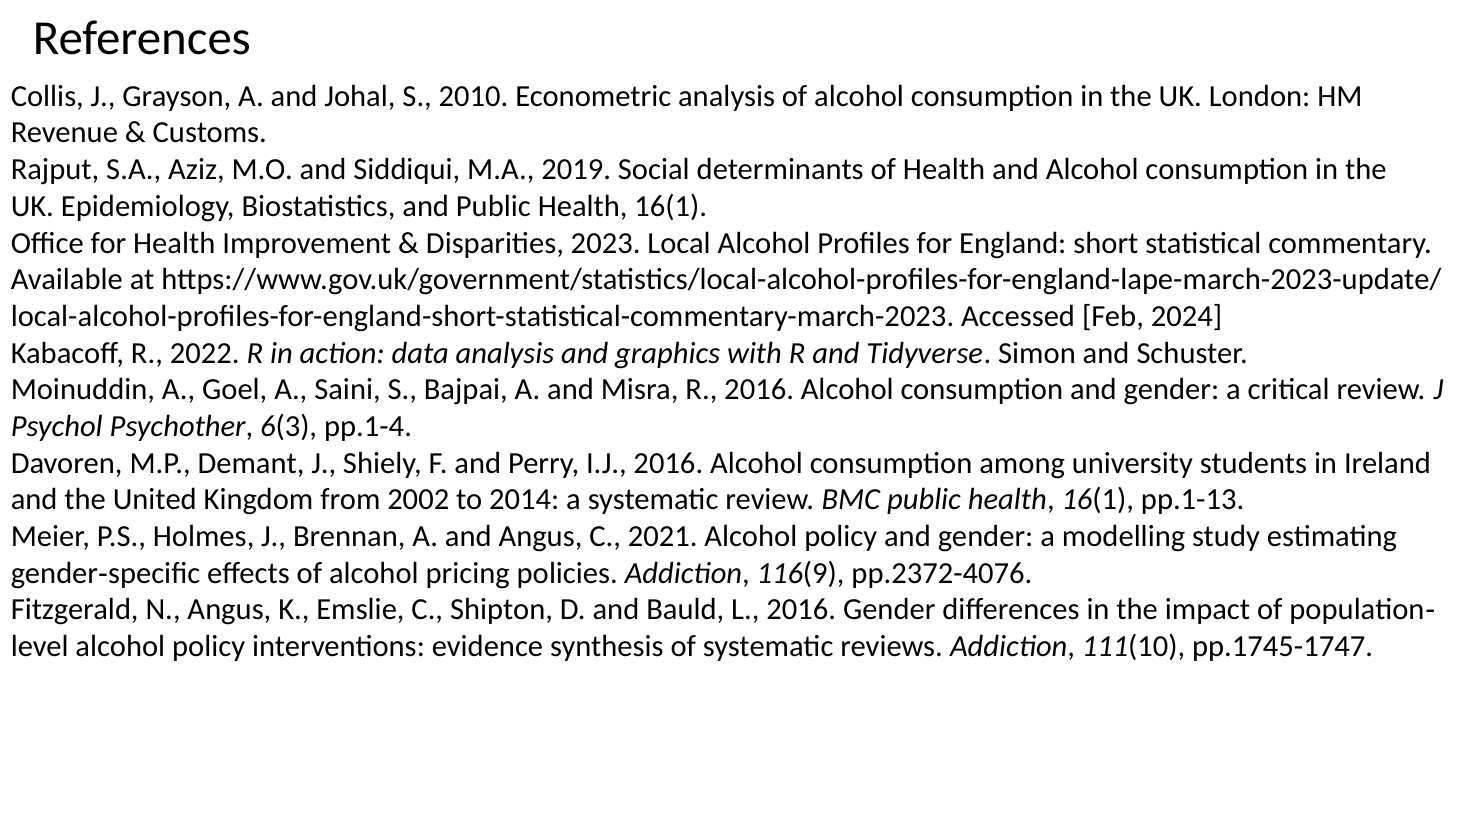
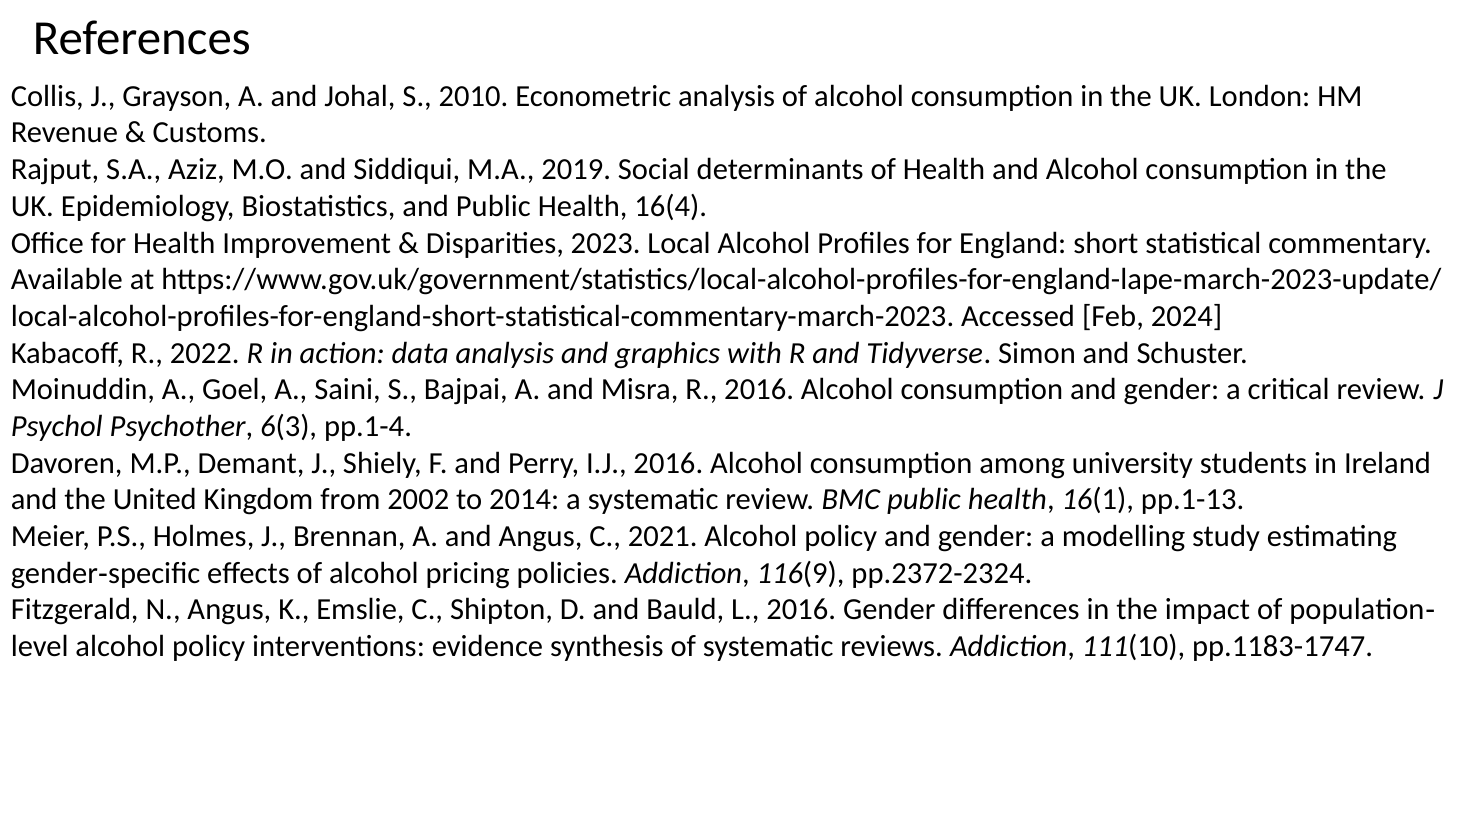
and Public Health 16(1: 16(1 -> 16(4
pp.2372-4076: pp.2372-4076 -> pp.2372-2324
pp.1745-1747: pp.1745-1747 -> pp.1183-1747
